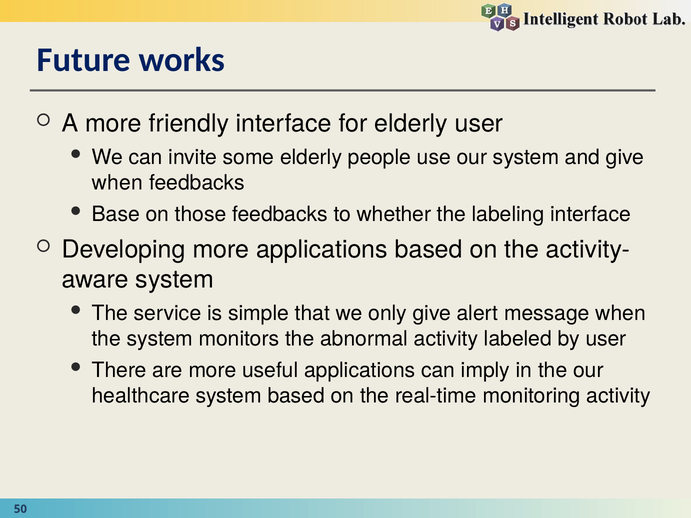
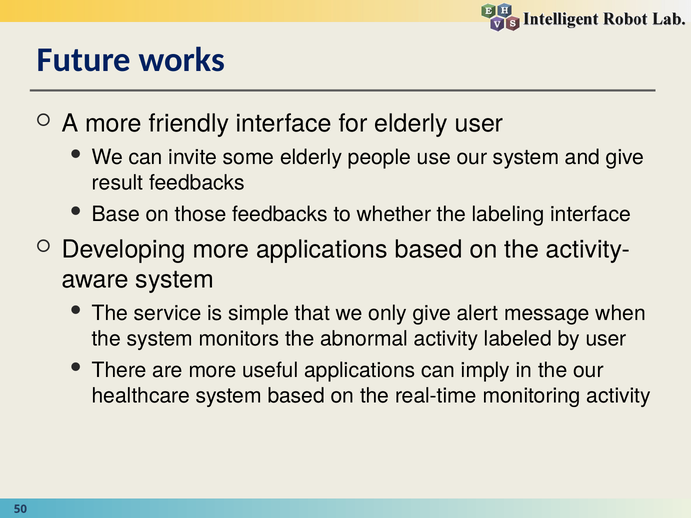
when at (117, 183): when -> result
